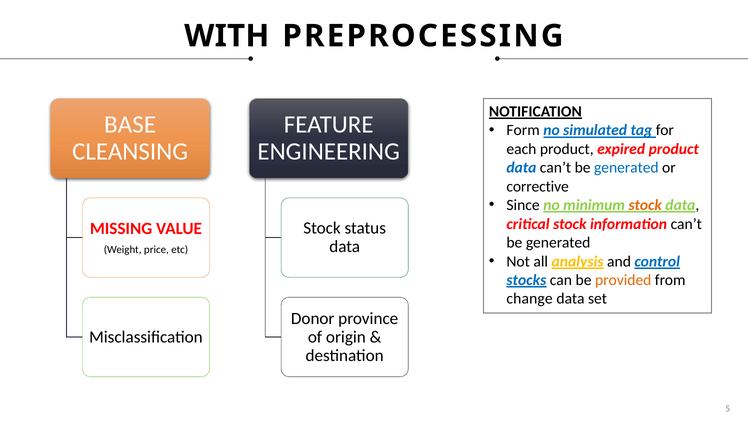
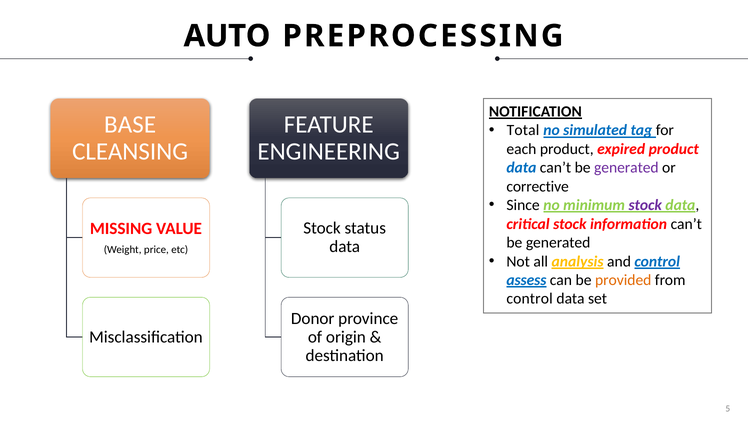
WITH: WITH -> AUTO
Form: Form -> Total
generated at (626, 168) colour: blue -> purple
stock at (645, 205) colour: orange -> purple
stocks: stocks -> assess
change at (530, 299): change -> control
